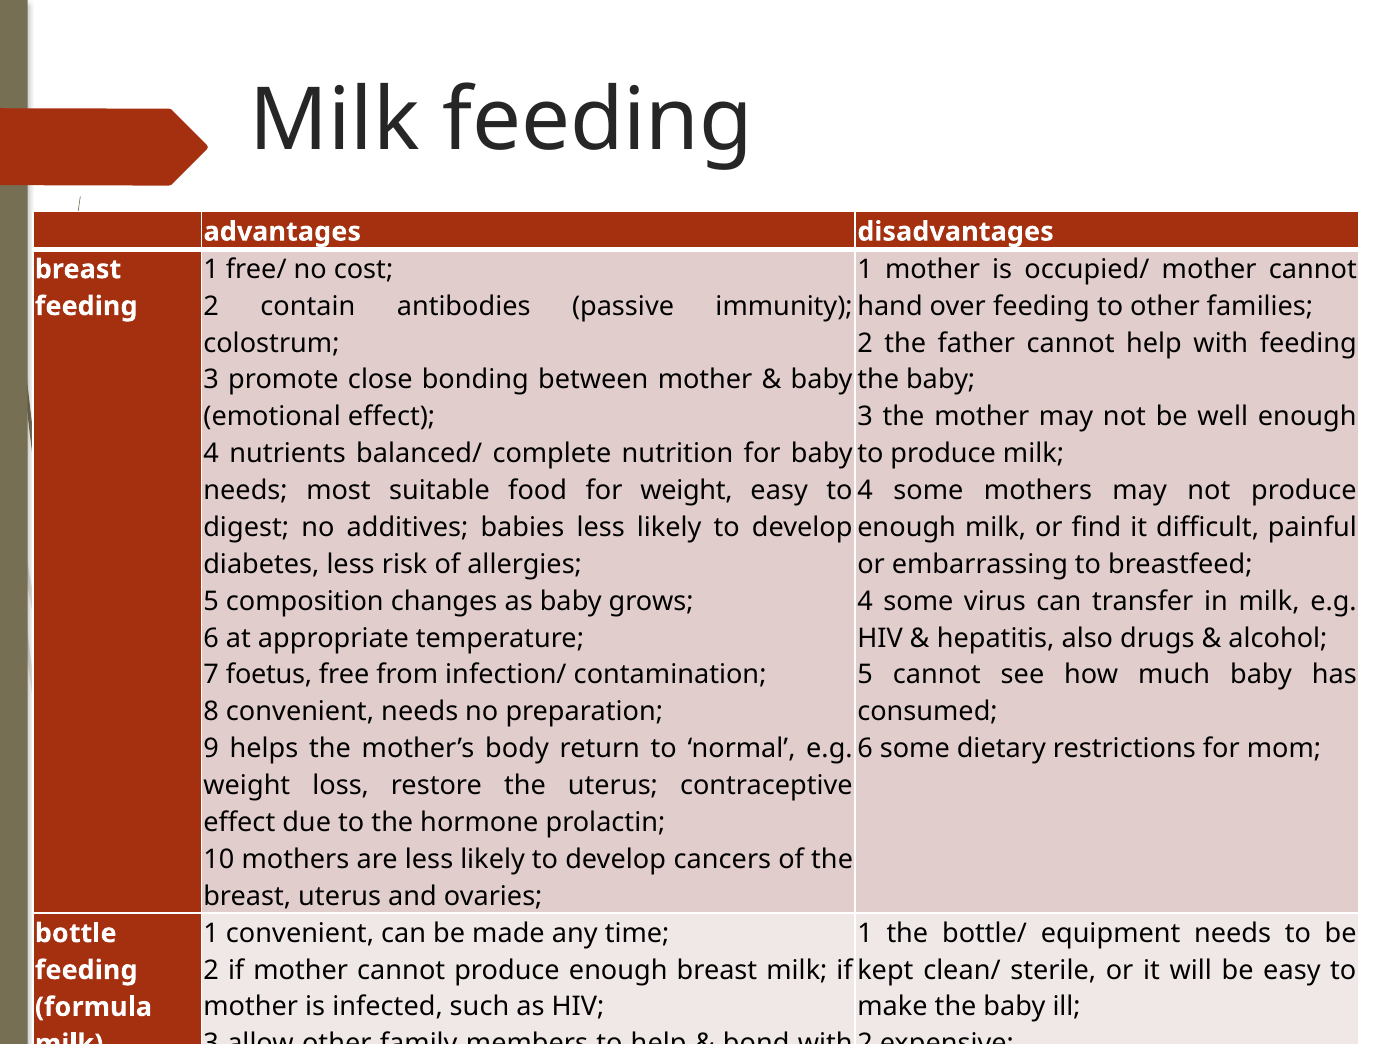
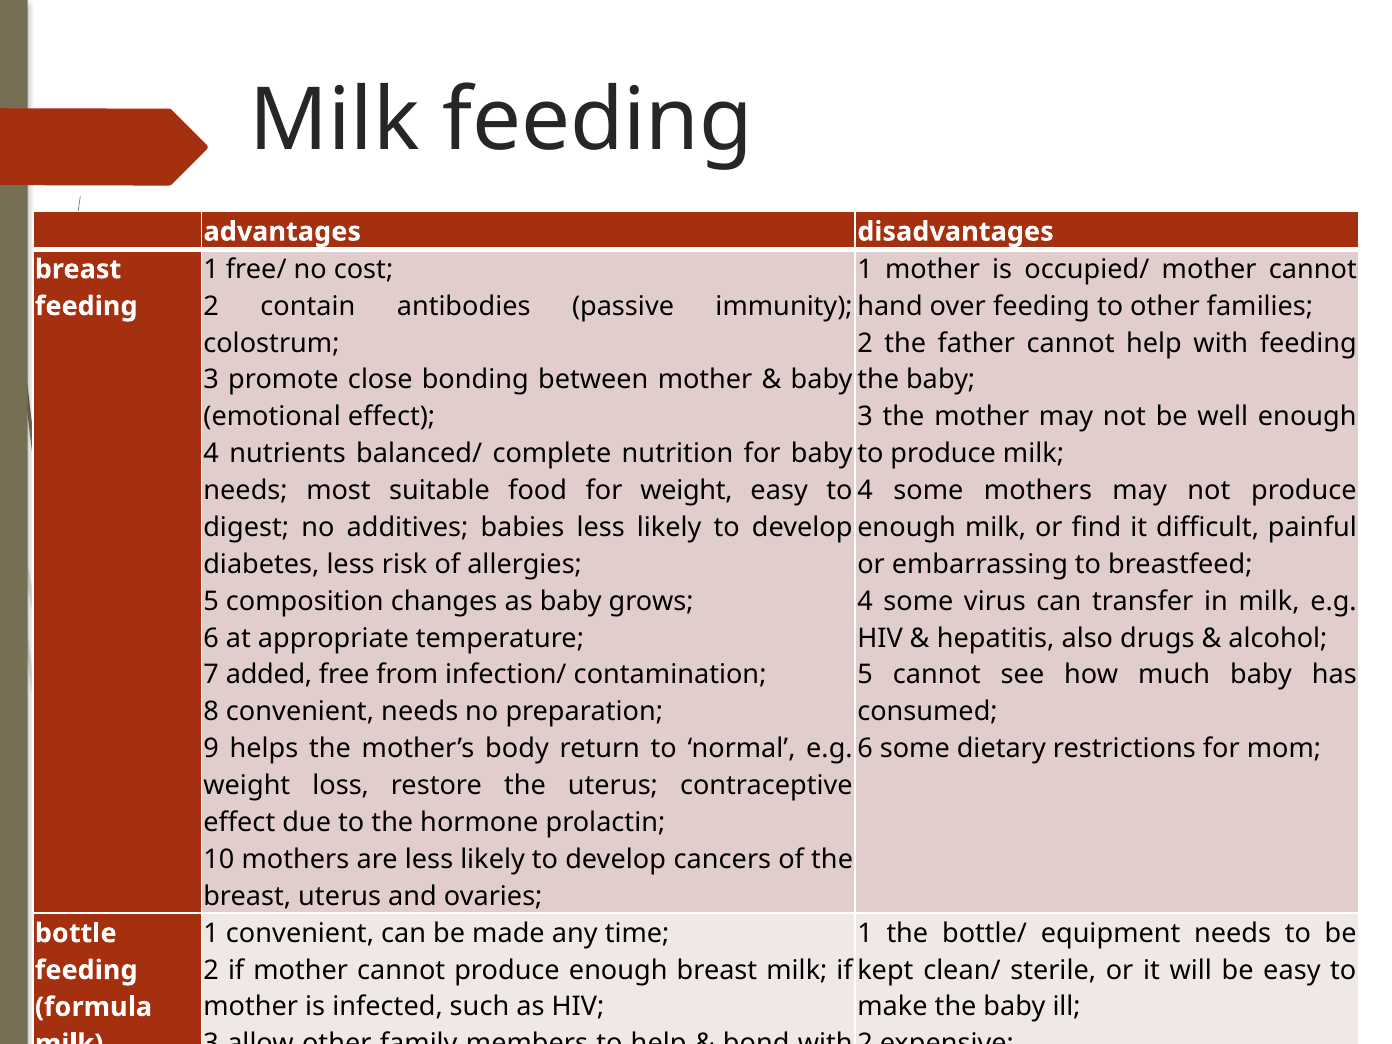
foetus: foetus -> added
